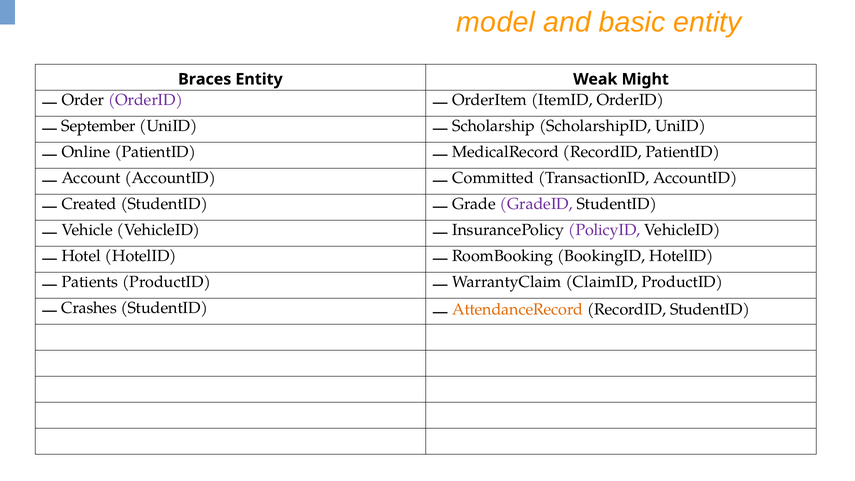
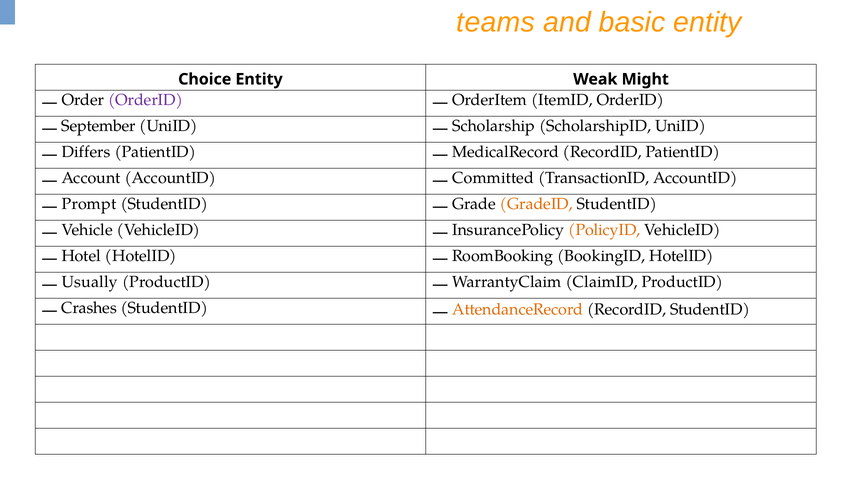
model: model -> teams
Braces: Braces -> Choice
Online: Online -> Differs
Created: Created -> Prompt
GradeID colour: purple -> orange
PolicyID colour: purple -> orange
Patients: Patients -> Usually
